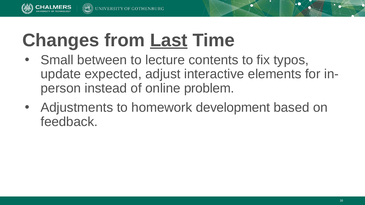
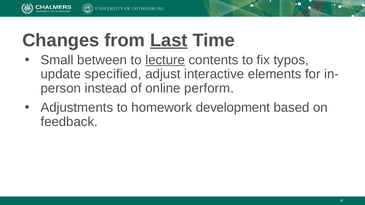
lecture underline: none -> present
expected: expected -> specified
problem: problem -> perform
